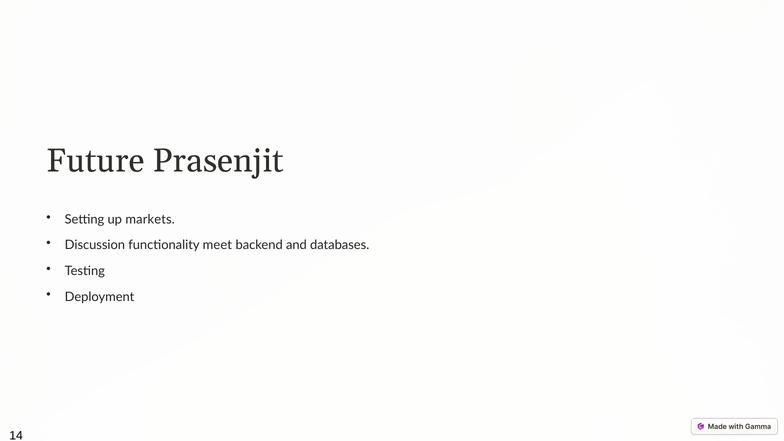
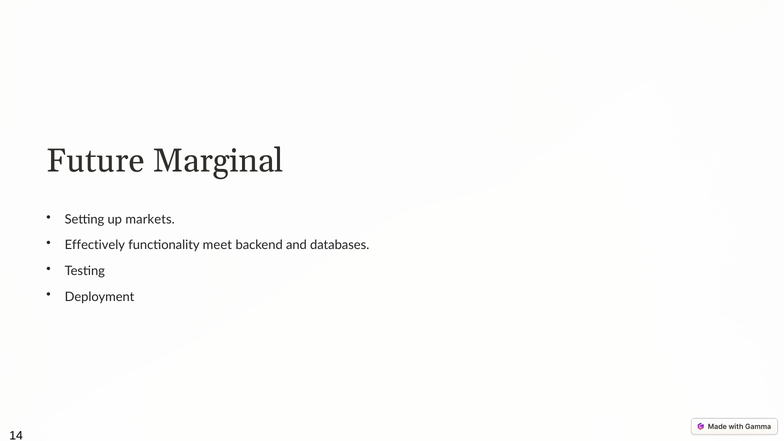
Prasenjit: Prasenjit -> Marginal
Discussion: Discussion -> Effectively
